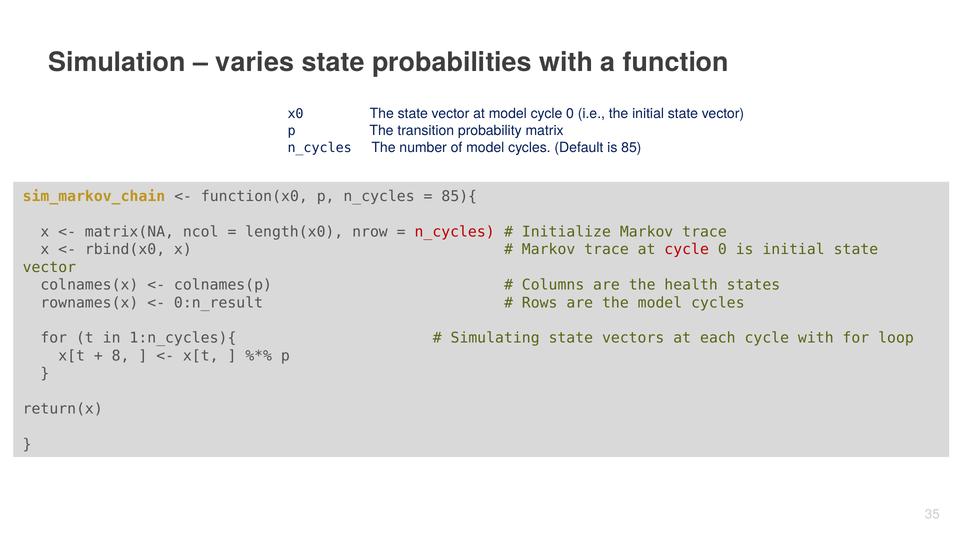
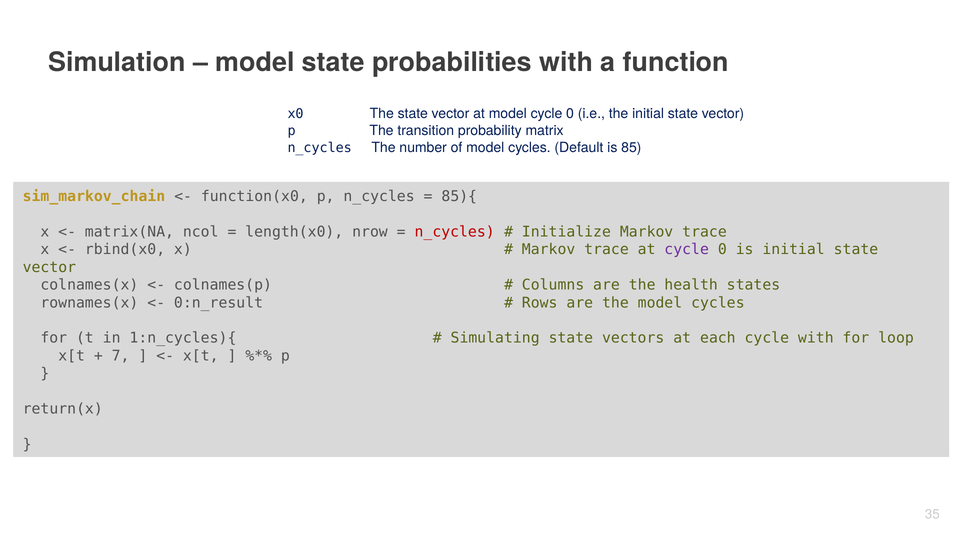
varies at (255, 62): varies -> model
cycle at (687, 250) colour: red -> purple
8: 8 -> 7
